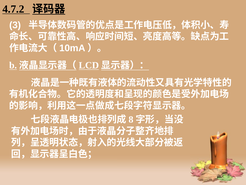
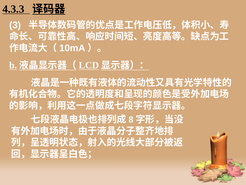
4.7.2: 4.7.2 -> 4.3.3
